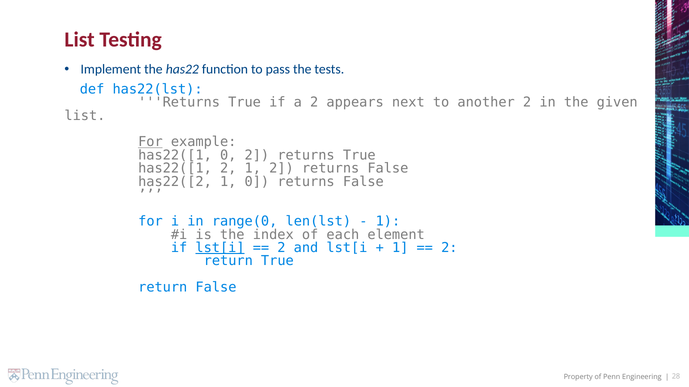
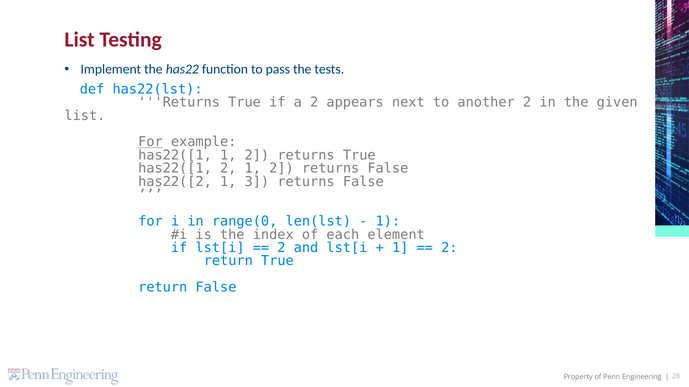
has22([1 0: 0 -> 1
1 0: 0 -> 3
lst[i at (220, 248) underline: present -> none
